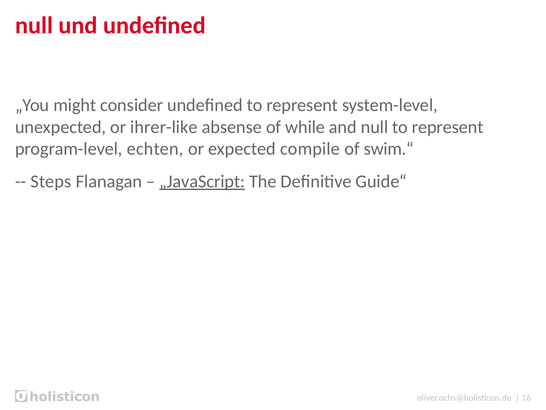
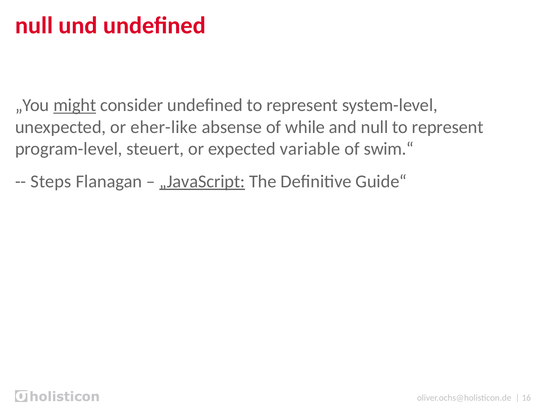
might underline: none -> present
ihrer-like: ihrer-like -> eher-like
echten: echten -> steuert
compile: compile -> variable
